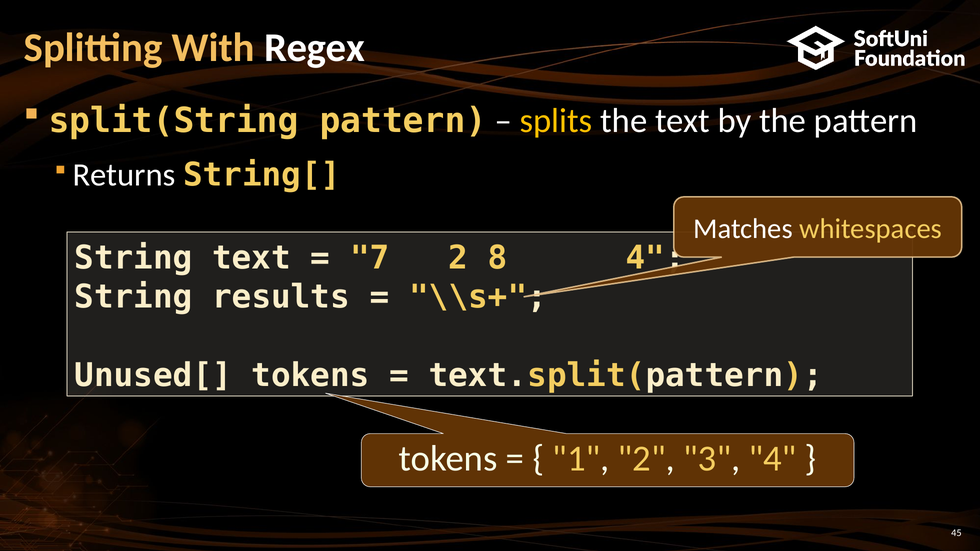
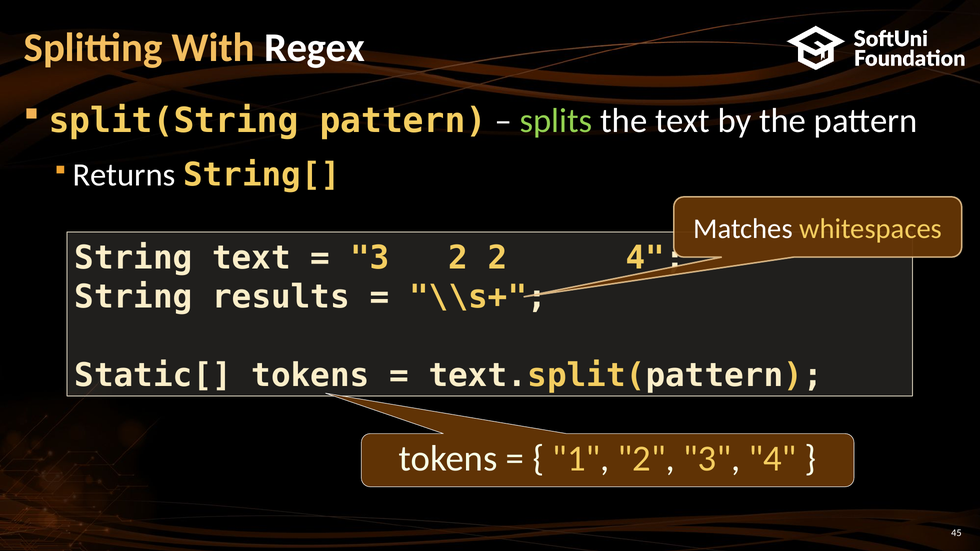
splits colour: yellow -> light green
7 at (370, 258): 7 -> 3
2 8: 8 -> 2
Unused[: Unused[ -> Static[
